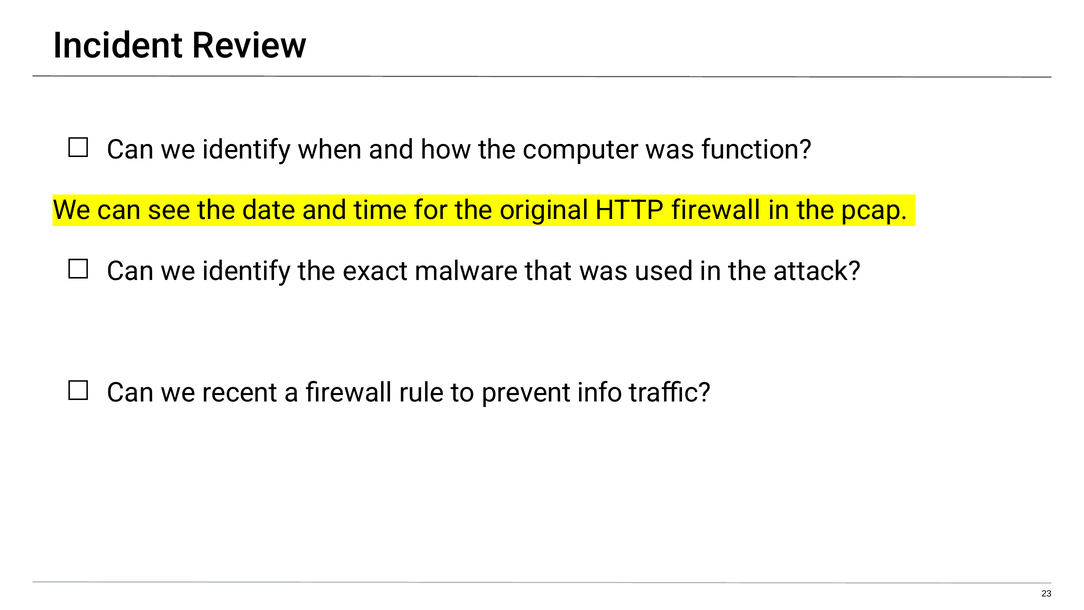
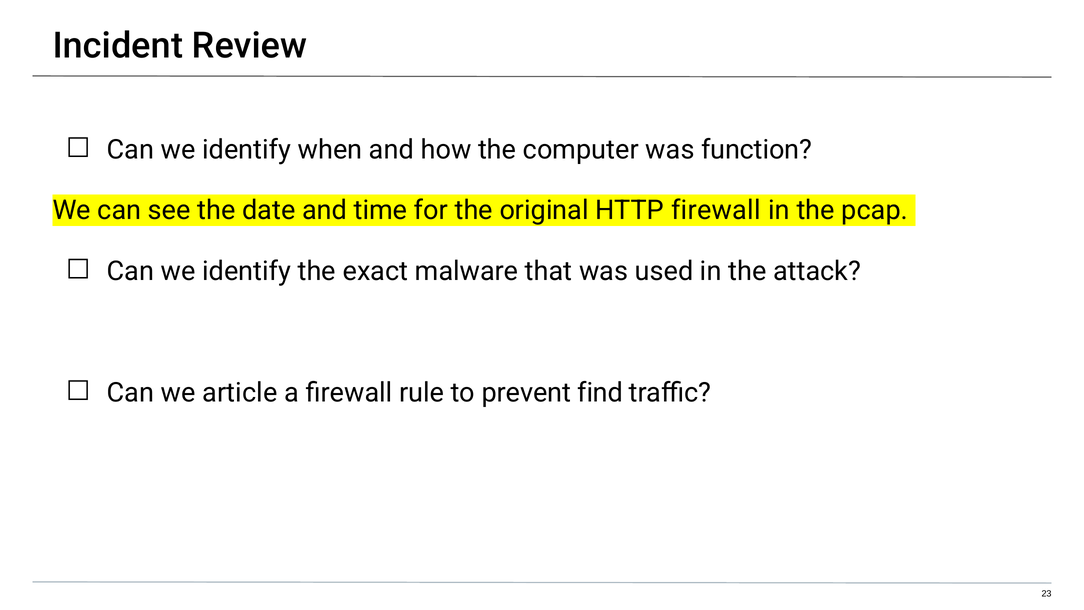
recent: recent -> article
info: info -> find
